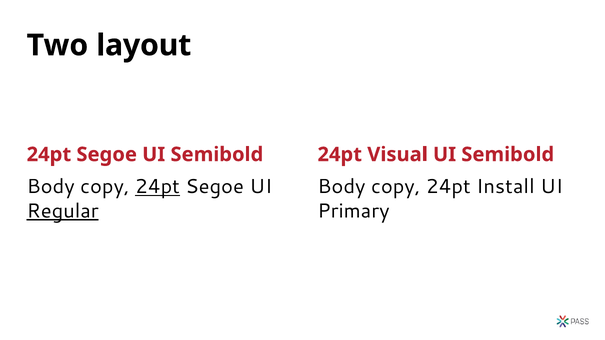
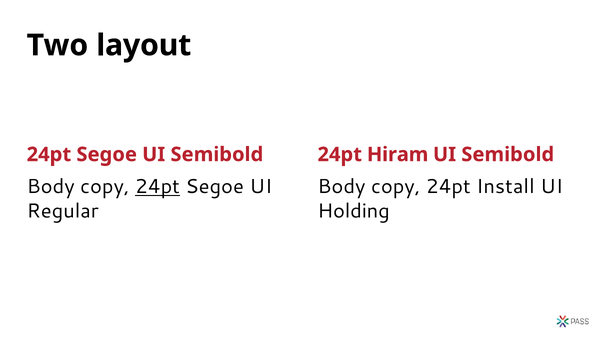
Visual: Visual -> Hiram
Regular underline: present -> none
Primary: Primary -> Holding
